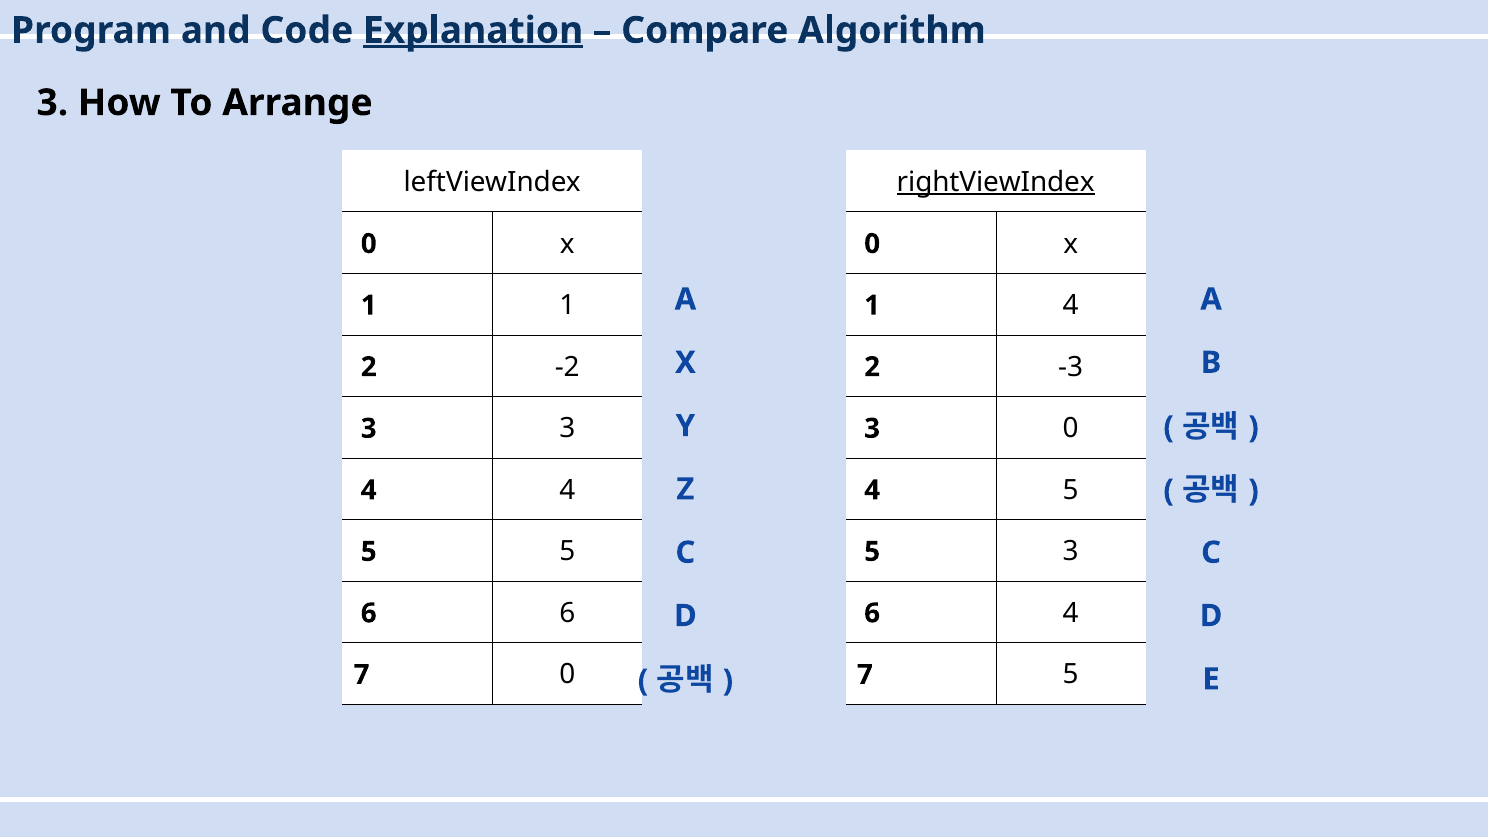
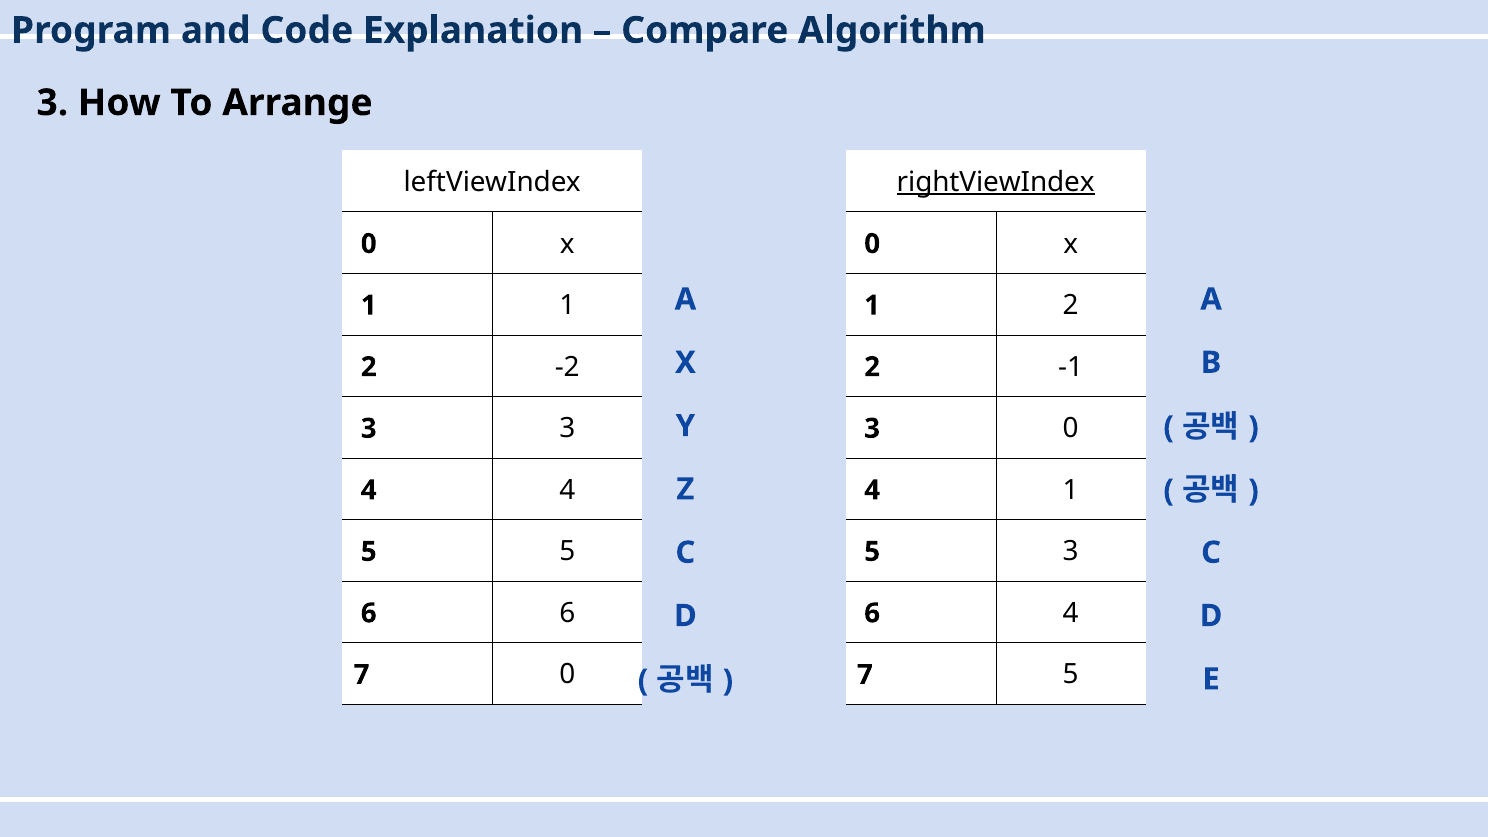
Explanation underline: present -> none
4 at (1071, 305): 4 -> 2
-3: -3 -> -1
5 at (1071, 490): 5 -> 1
